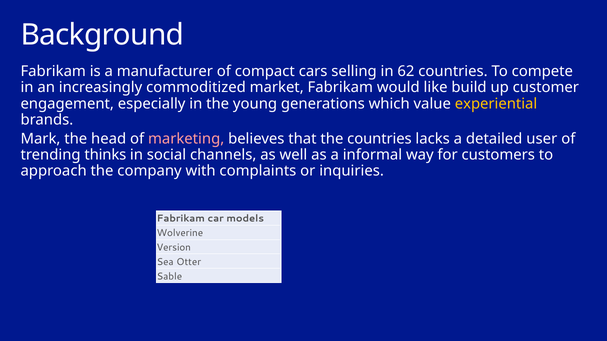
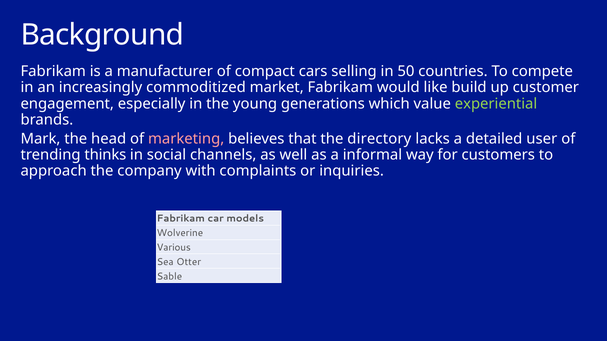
62: 62 -> 50
experiential colour: yellow -> light green
the countries: countries -> directory
Version: Version -> Various
